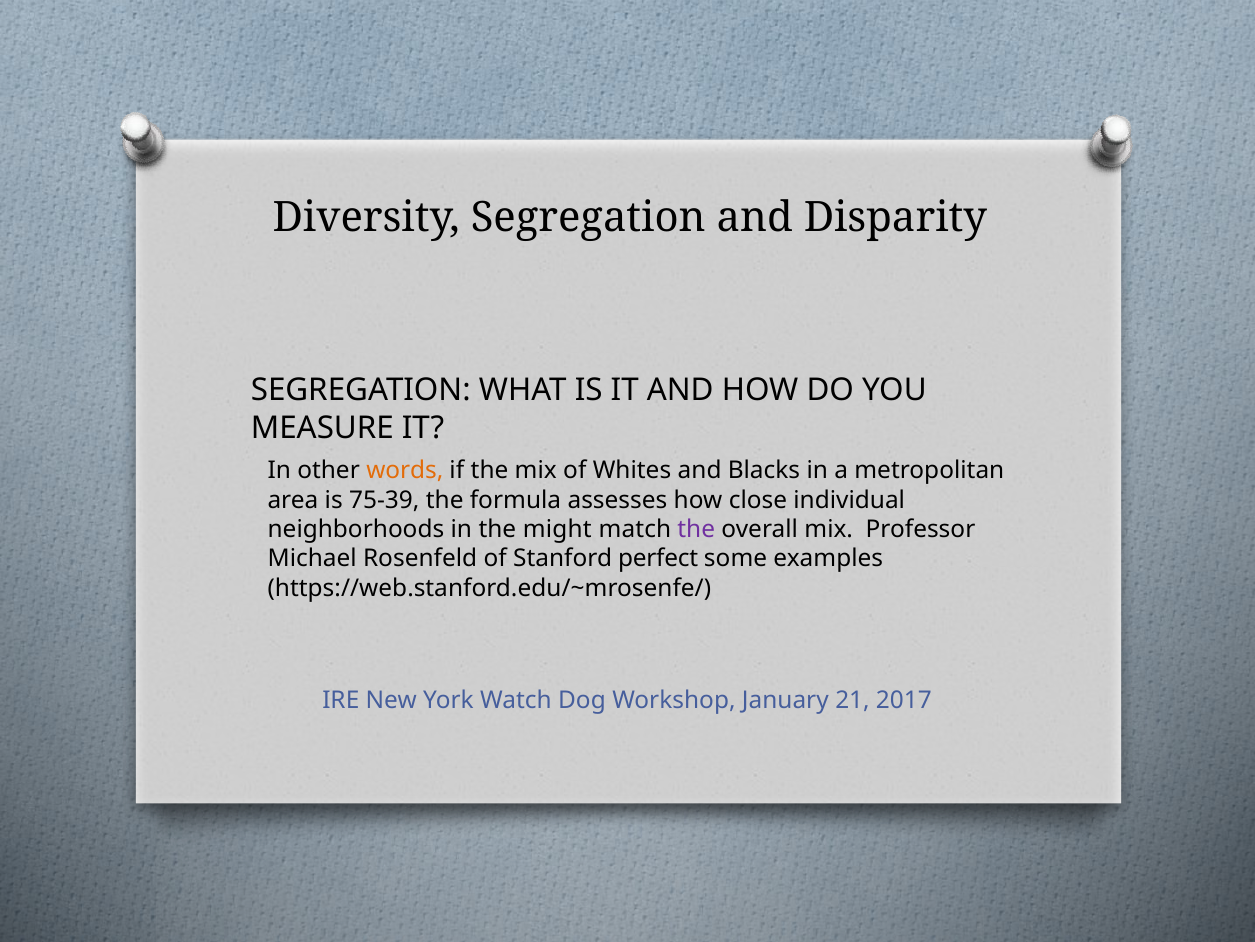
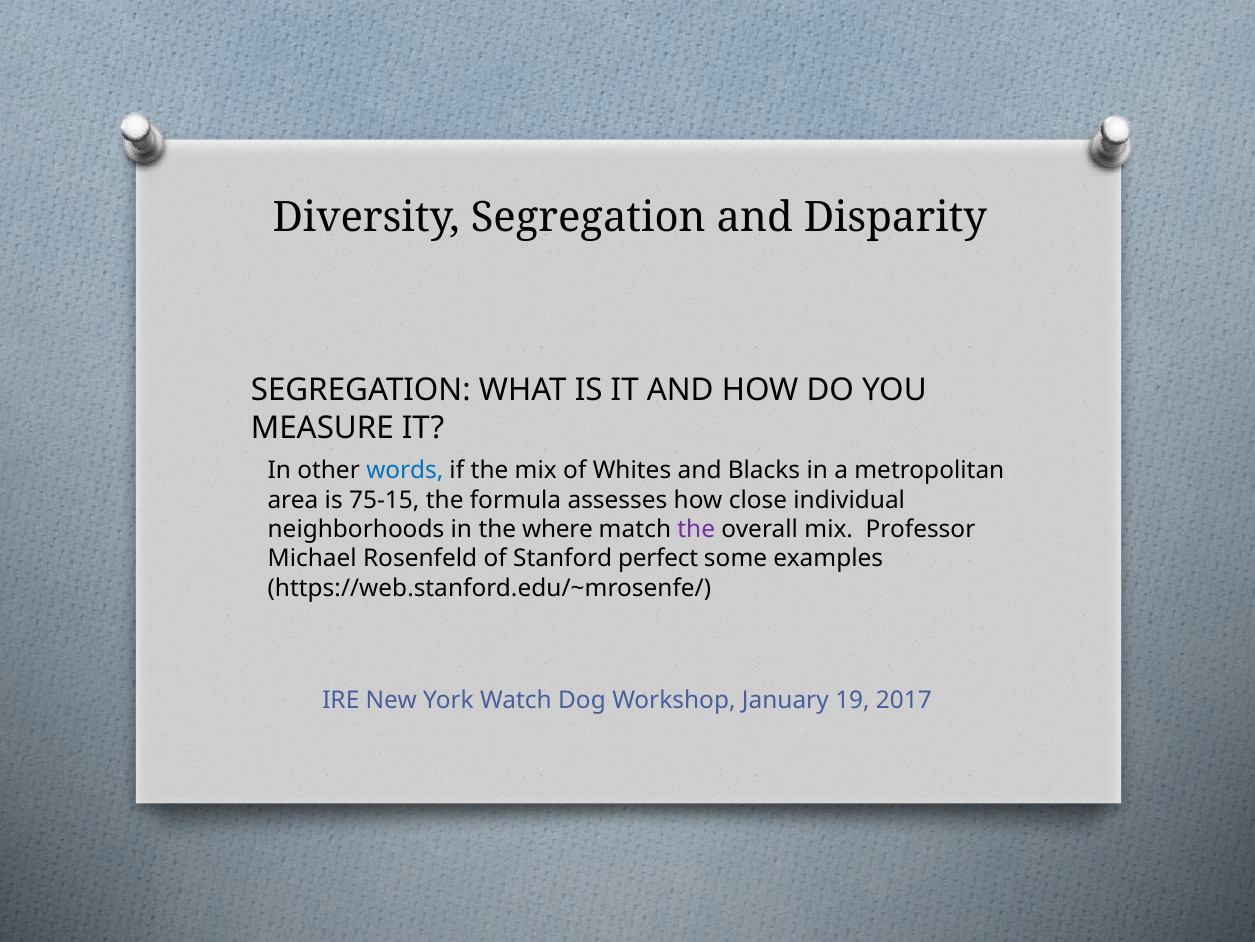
words colour: orange -> blue
75-39: 75-39 -> 75-15
might: might -> where
21: 21 -> 19
